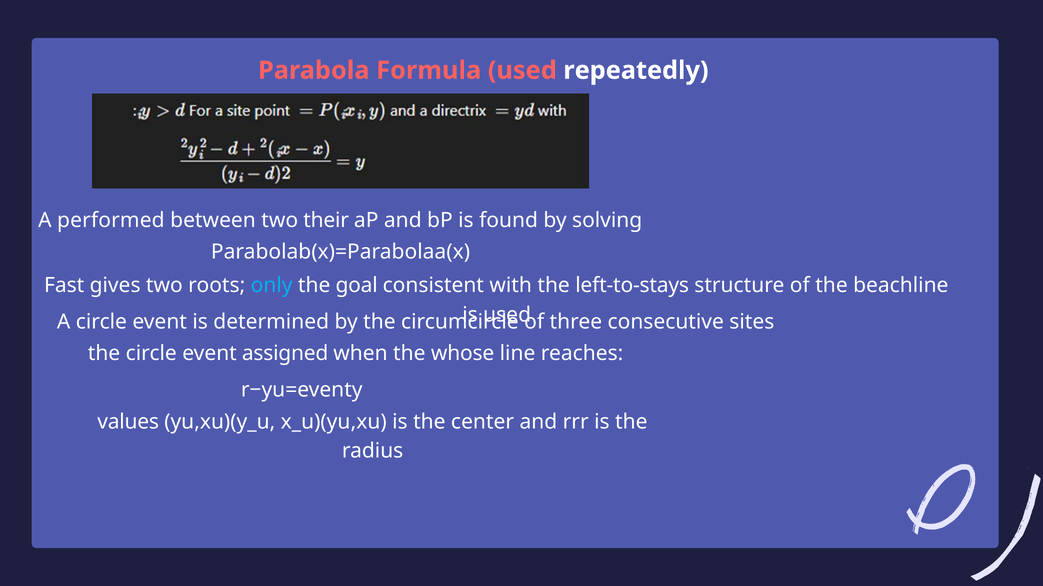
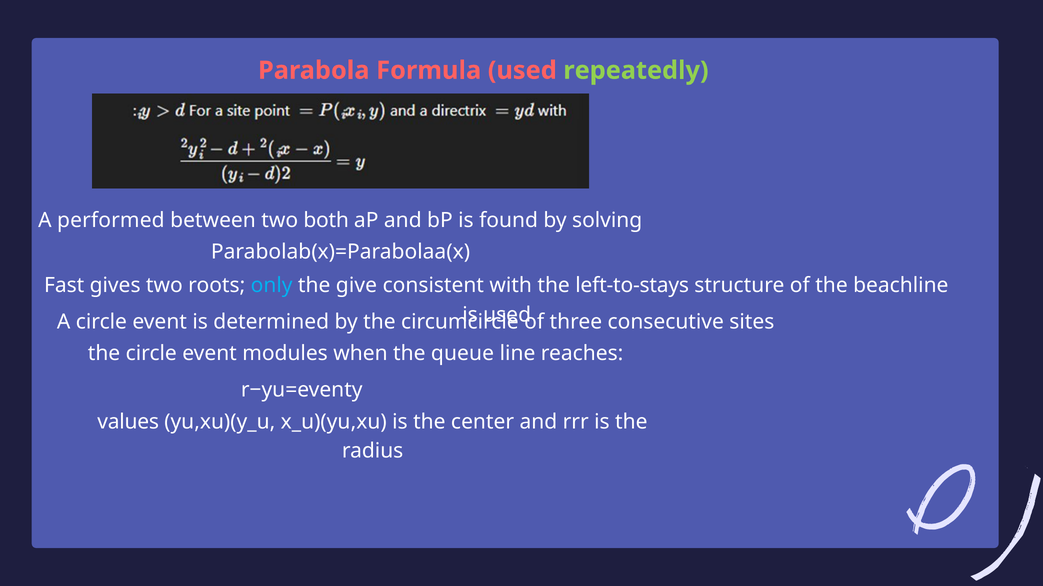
repeatedly colour: white -> light green
their: their -> both
goal: goal -> give
assigned: assigned -> modules
whose: whose -> queue
